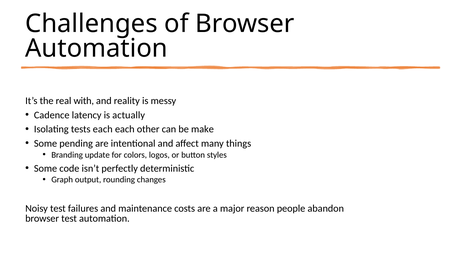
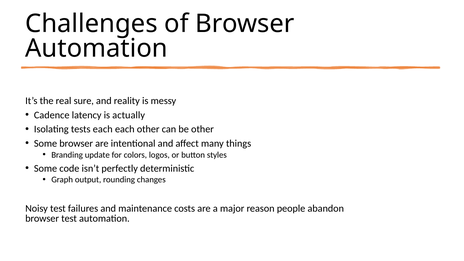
with: with -> sure
be make: make -> other
Some pending: pending -> browser
